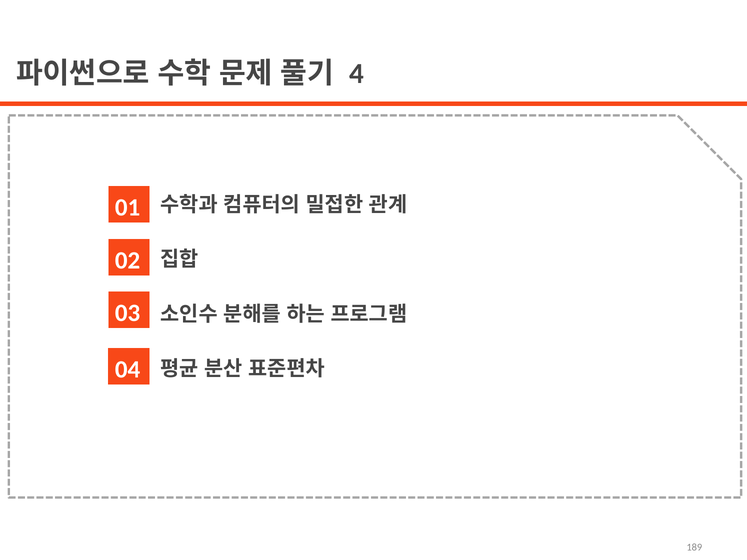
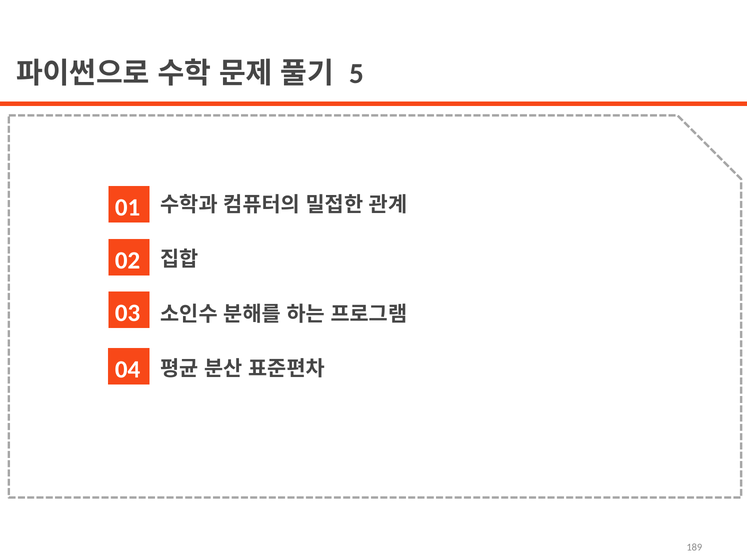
4: 4 -> 5
